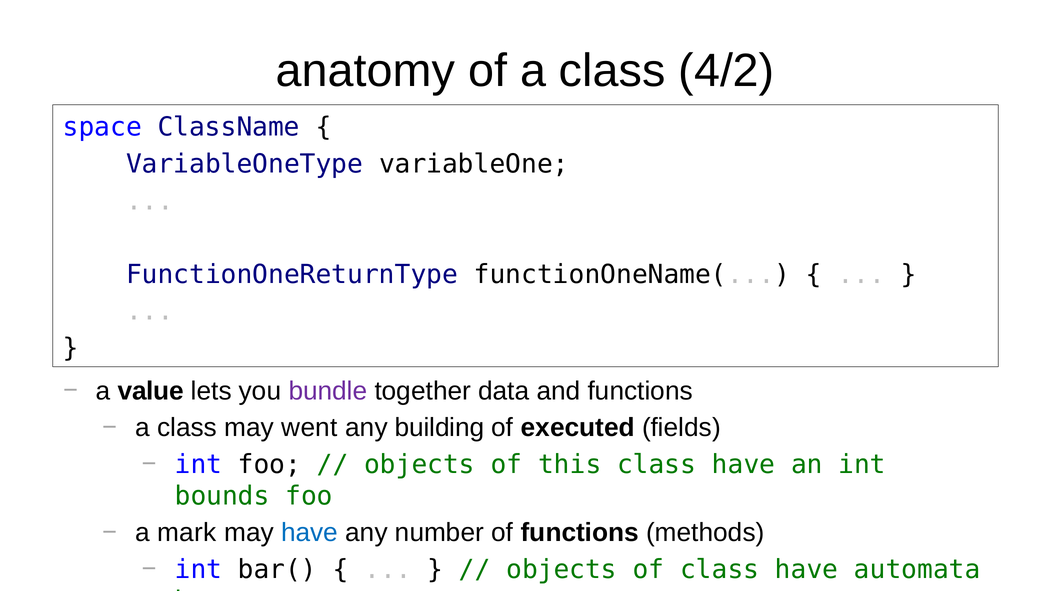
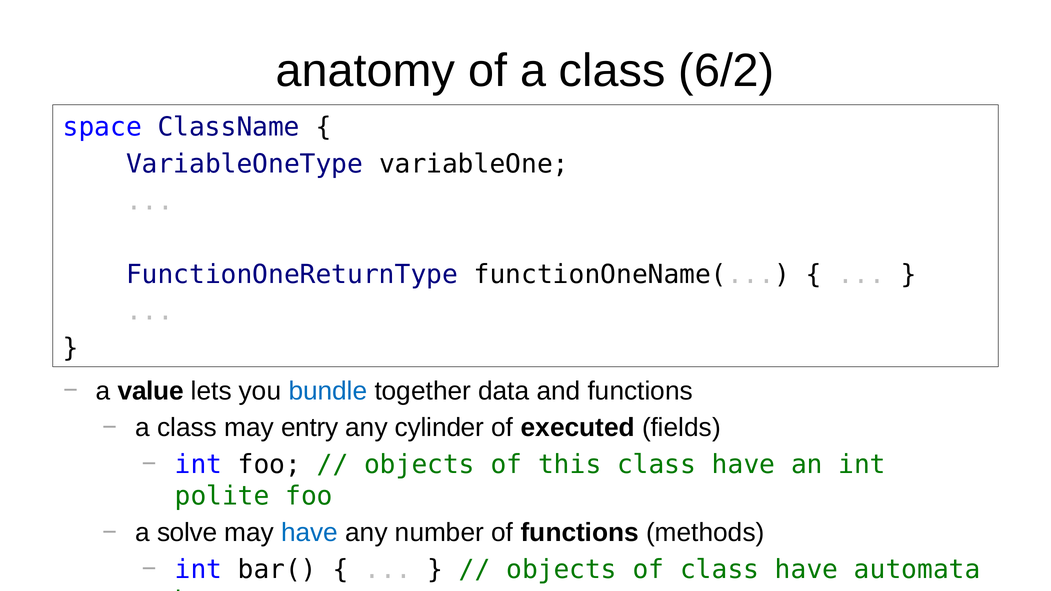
4/2: 4/2 -> 6/2
bundle colour: purple -> blue
went: went -> entry
building: building -> cylinder
bounds: bounds -> polite
mark: mark -> solve
